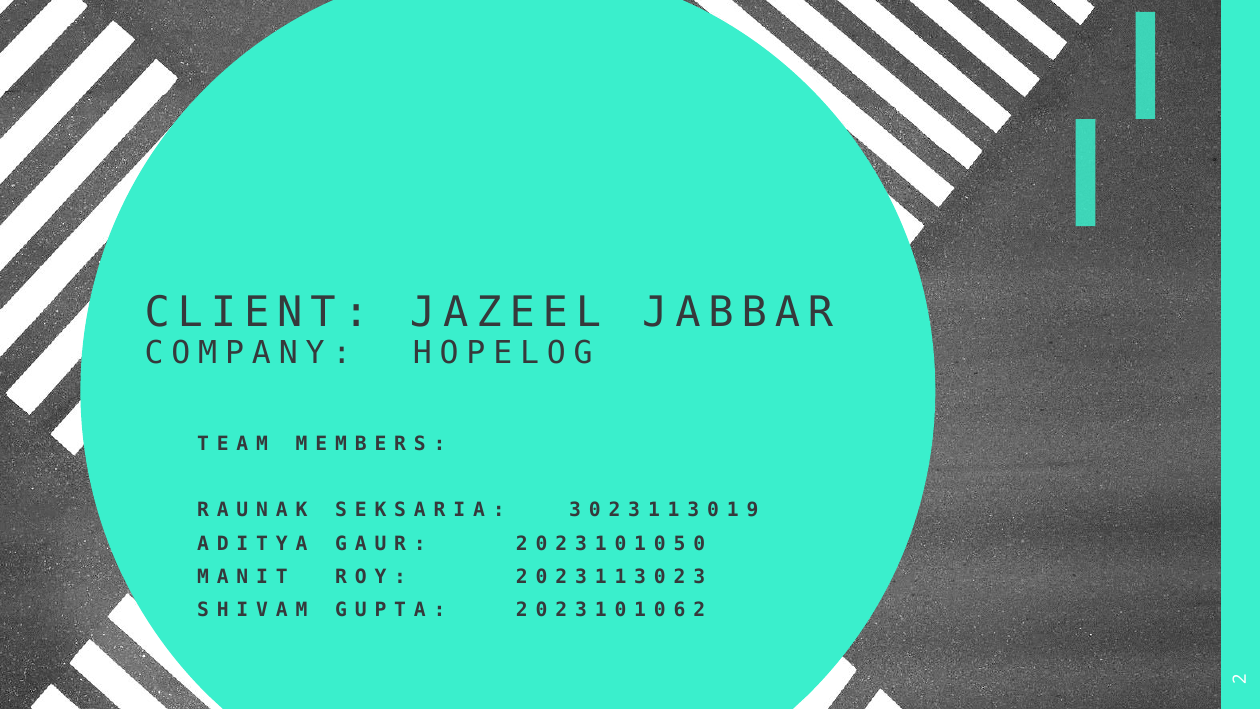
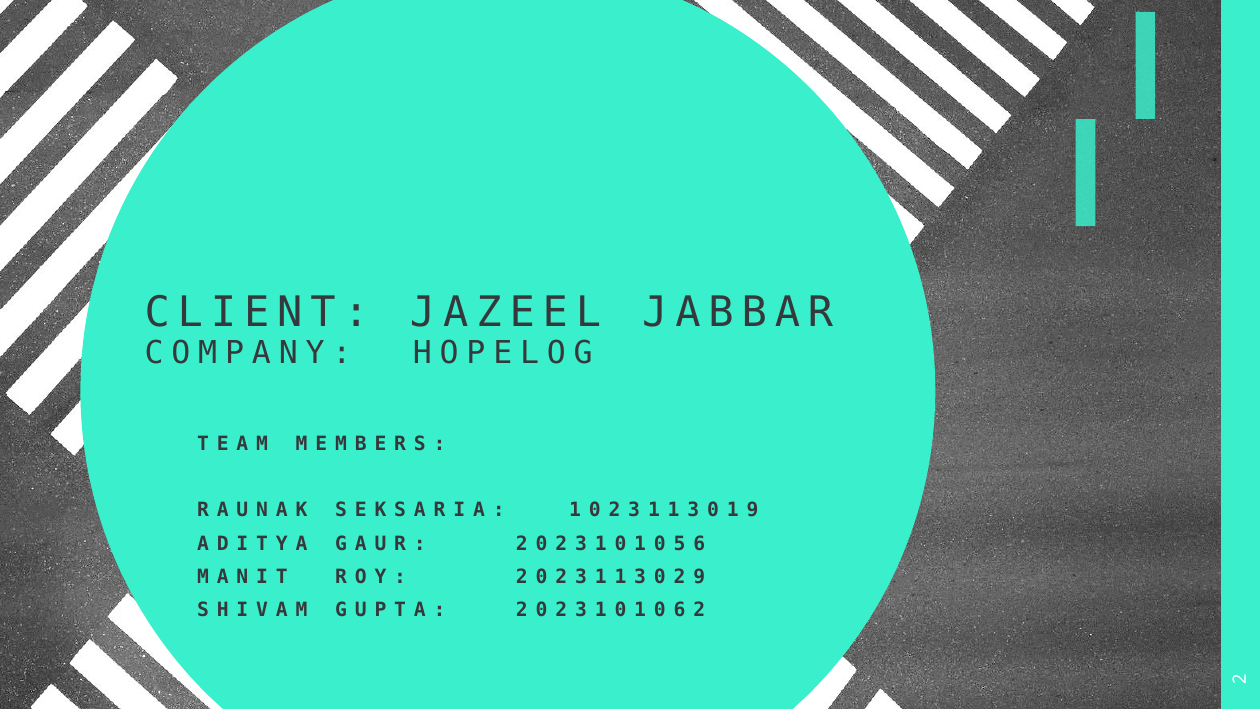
3 at (575, 510): 3 -> 1
0 at (699, 543): 0 -> 6
3 at (699, 576): 3 -> 9
